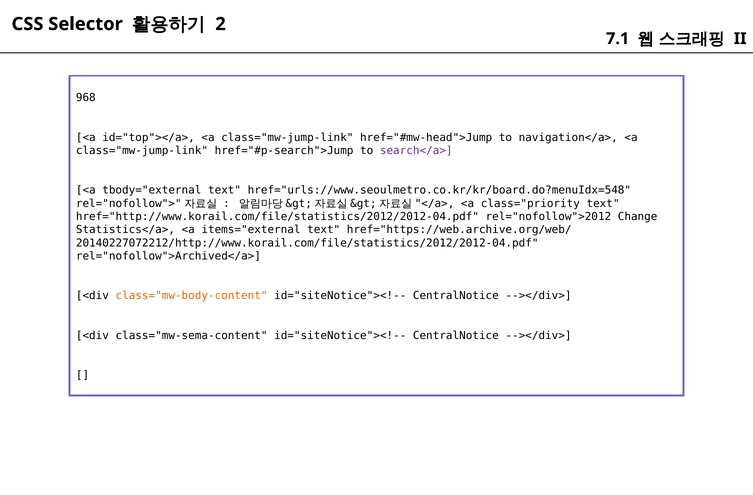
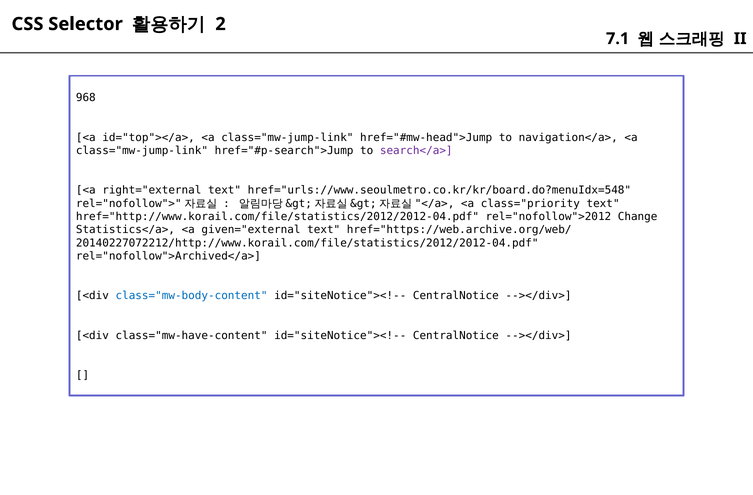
tbody="external: tbody="external -> right="external
items="external: items="external -> given="external
class="mw-body-content colour: orange -> blue
class="mw-sema-content: class="mw-sema-content -> class="mw-have-content
